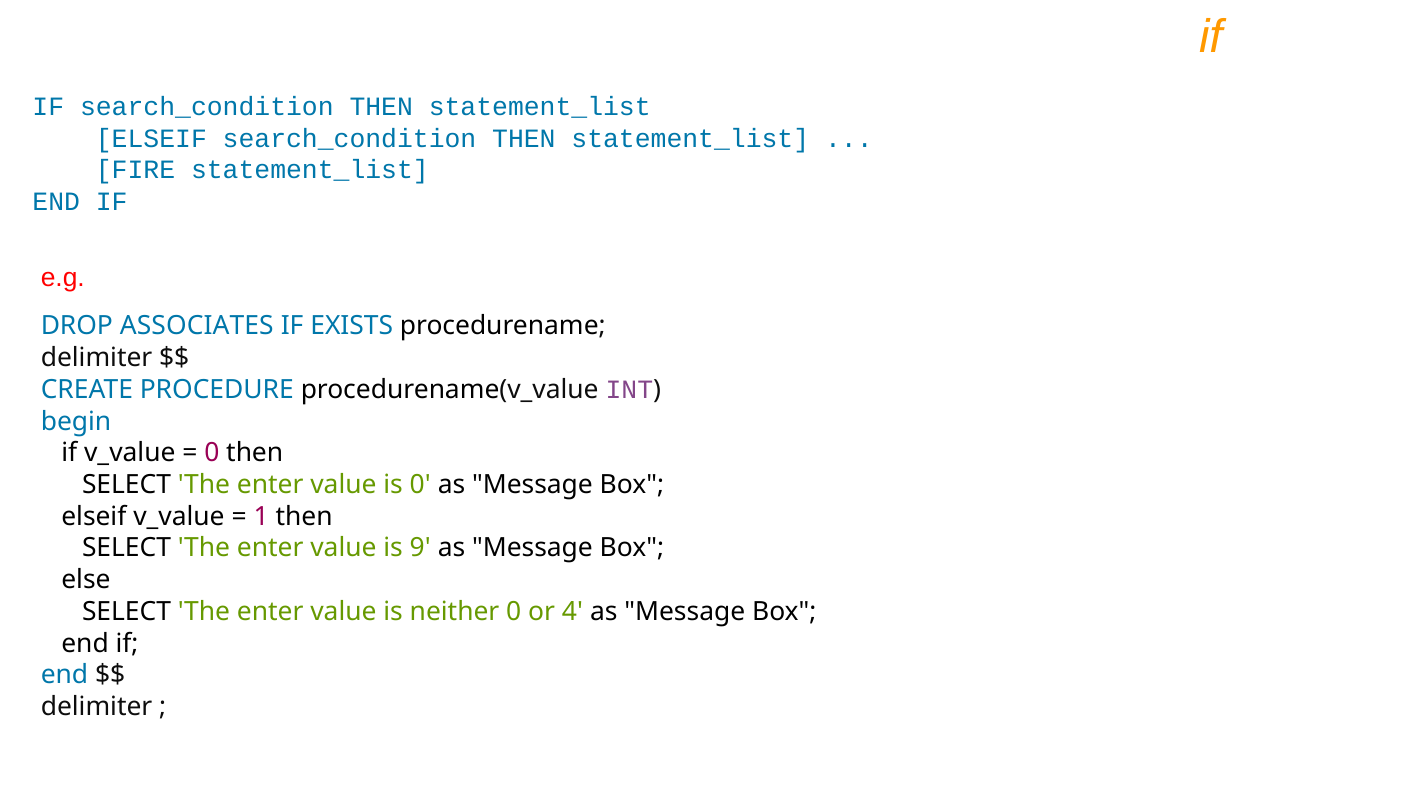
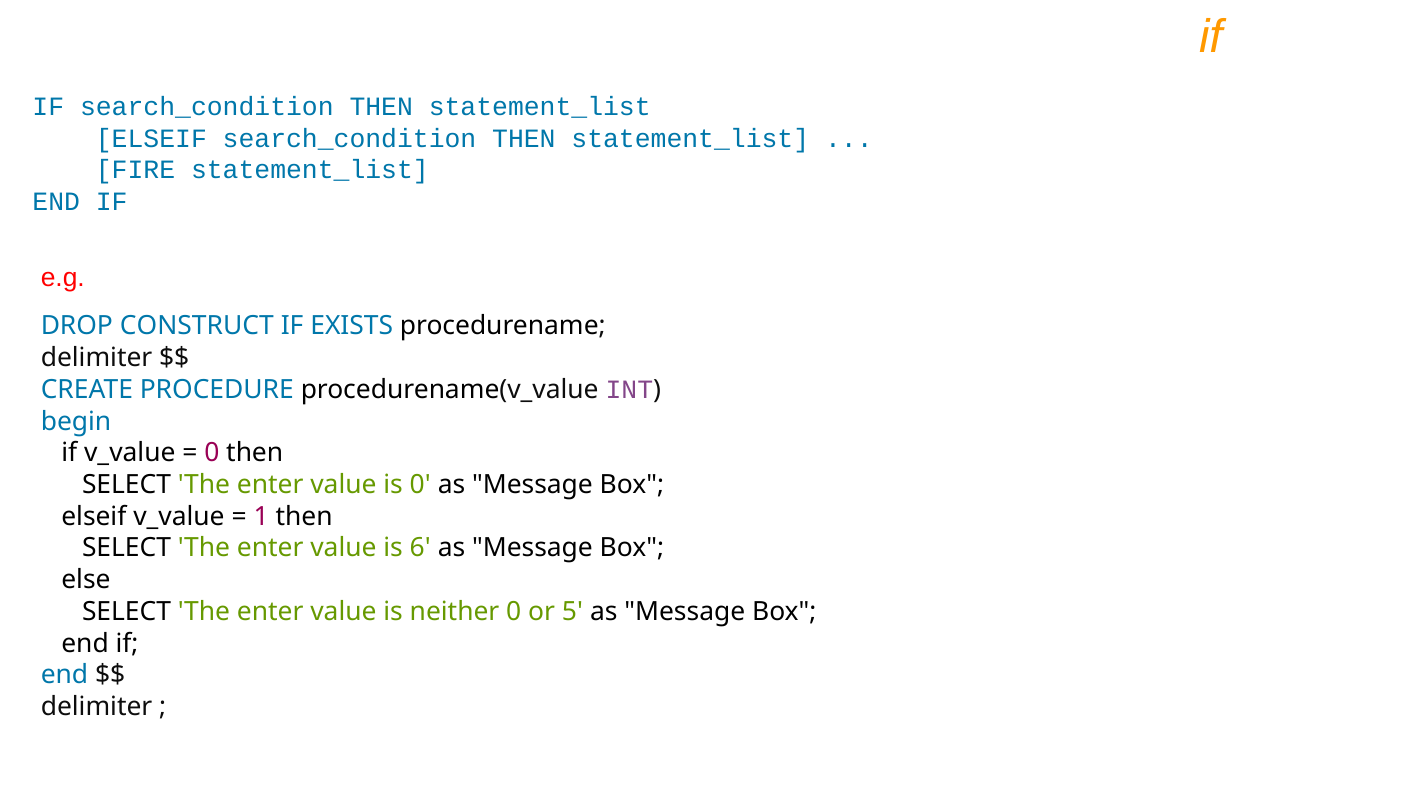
ASSOCIATES: ASSOCIATES -> CONSTRUCT
9: 9 -> 6
4: 4 -> 5
